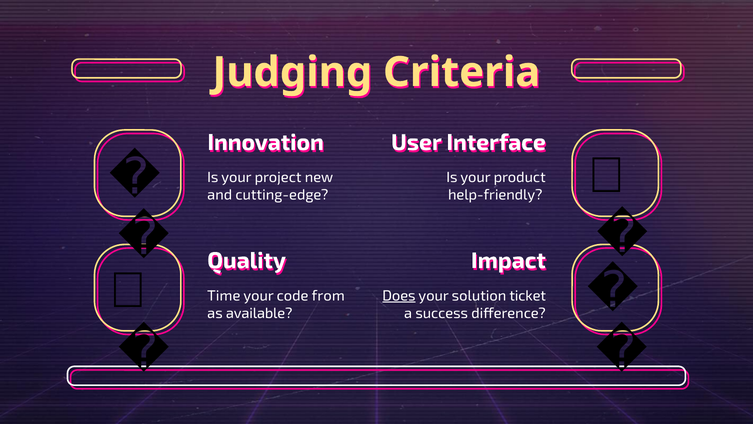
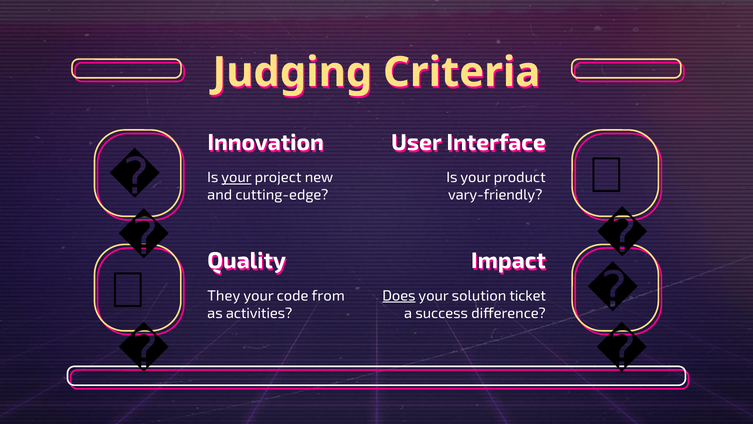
your at (236, 177) underline: none -> present
help-friendly: help-friendly -> vary-friendly
Time: Time -> They
available: available -> activities
